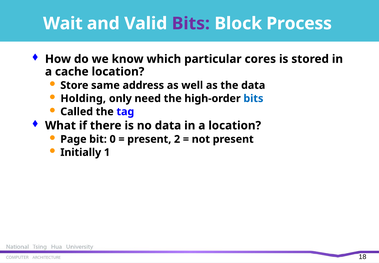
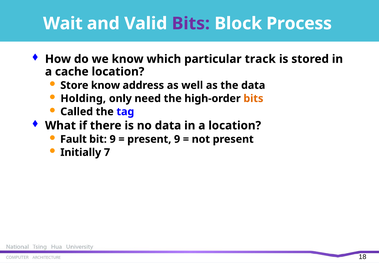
cores: cores -> track
Store same: same -> know
bits at (253, 98) colour: blue -> orange
Page: Page -> Fault
bit 0: 0 -> 9
present 2: 2 -> 9
1: 1 -> 7
